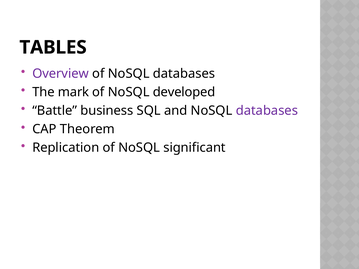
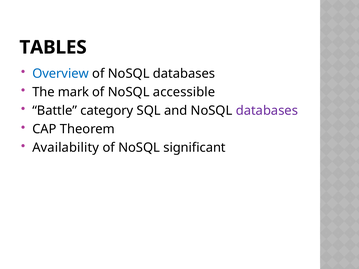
Overview colour: purple -> blue
developed: developed -> accessible
business: business -> category
Replication: Replication -> Availability
